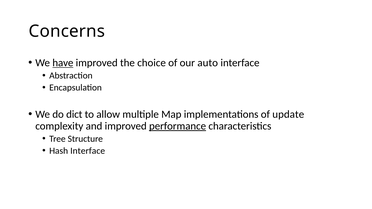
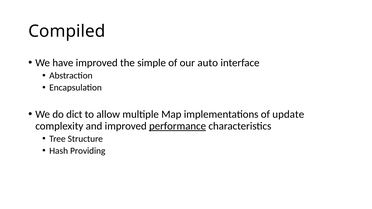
Concerns: Concerns -> Compiled
have underline: present -> none
choice: choice -> simple
Hash Interface: Interface -> Providing
